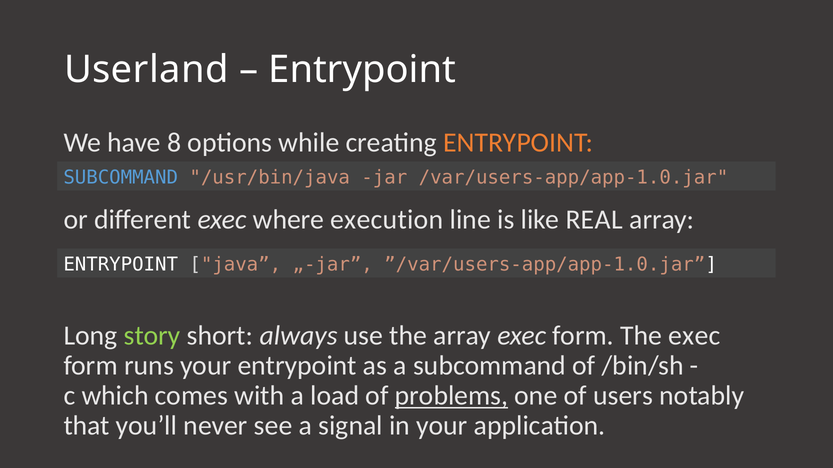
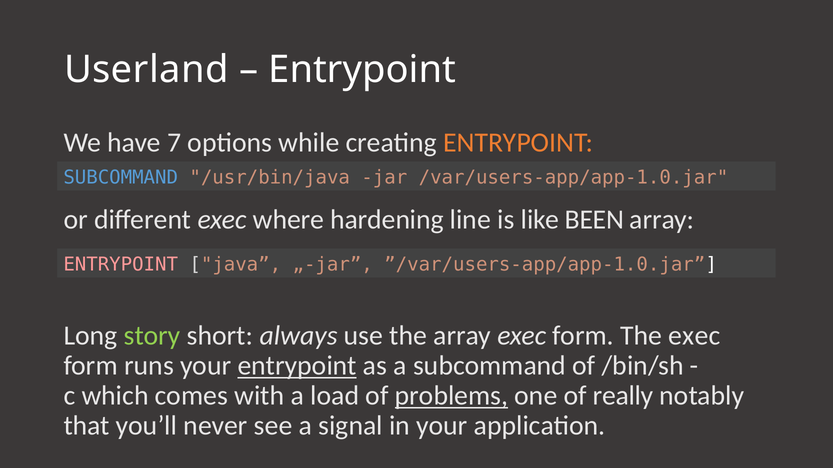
8: 8 -> 7
execution: execution -> hardening
REAL: REAL -> BEEN
ENTRYPOINT at (121, 265) colour: white -> pink
entrypoint at (297, 366) underline: none -> present
users: users -> really
